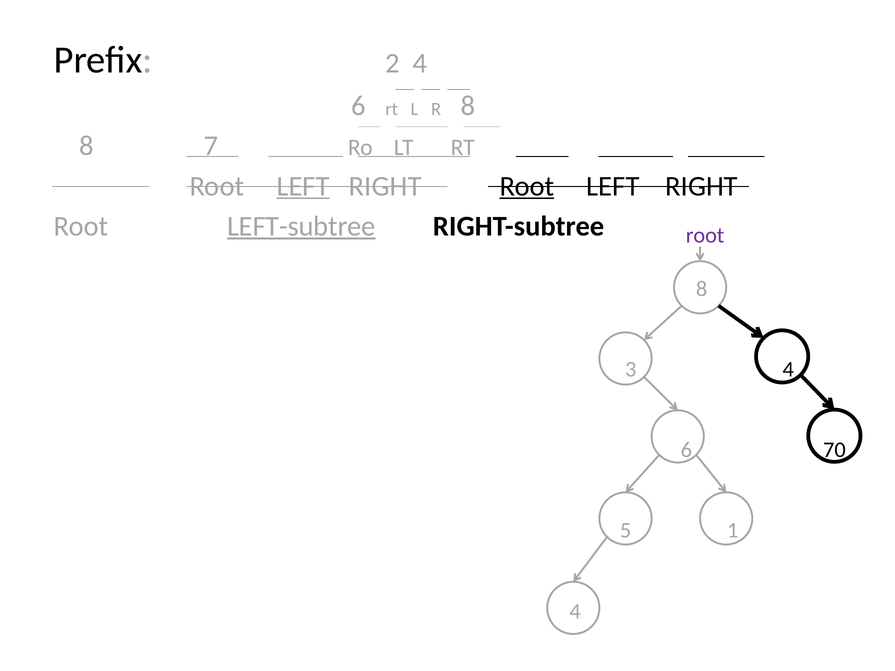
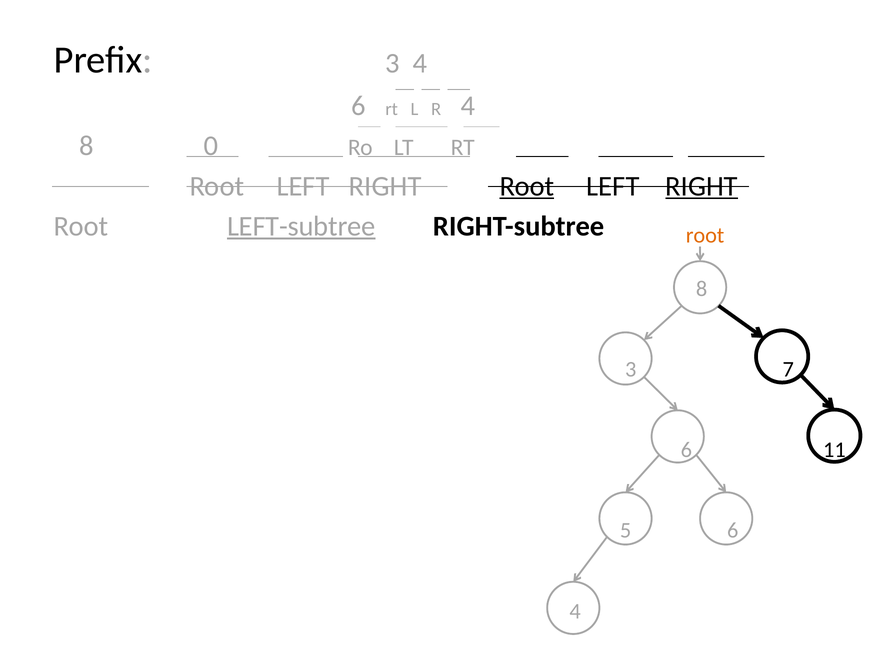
Prefix 2: 2 -> 3
R 8: 8 -> 4
7: 7 -> 0
LEFT at (303, 186) underline: present -> none
RIGHT at (702, 186) underline: none -> present
root at (705, 235) colour: purple -> orange
3 4: 4 -> 7
70: 70 -> 11
5 1: 1 -> 6
